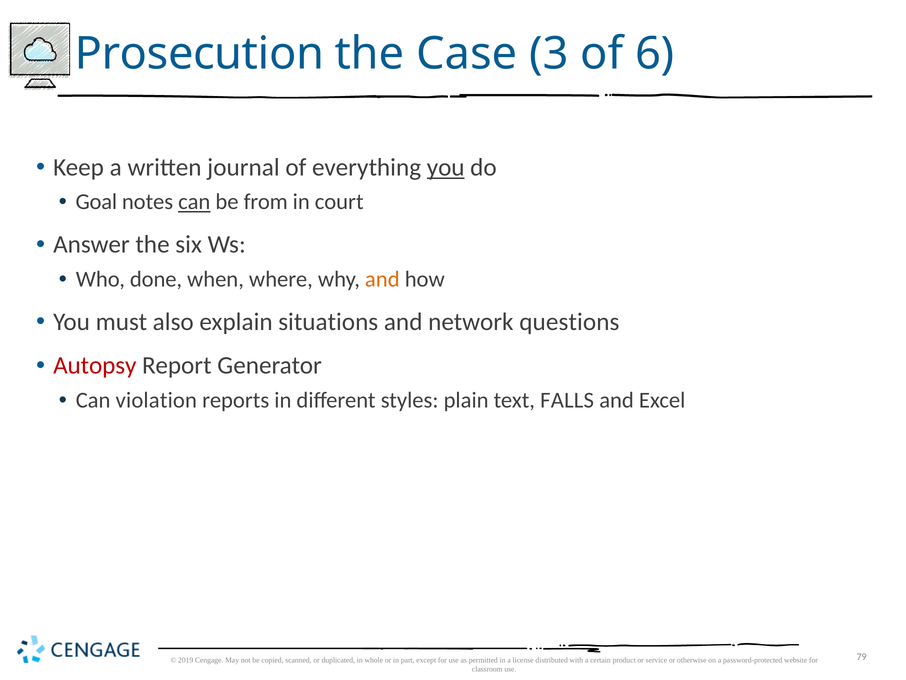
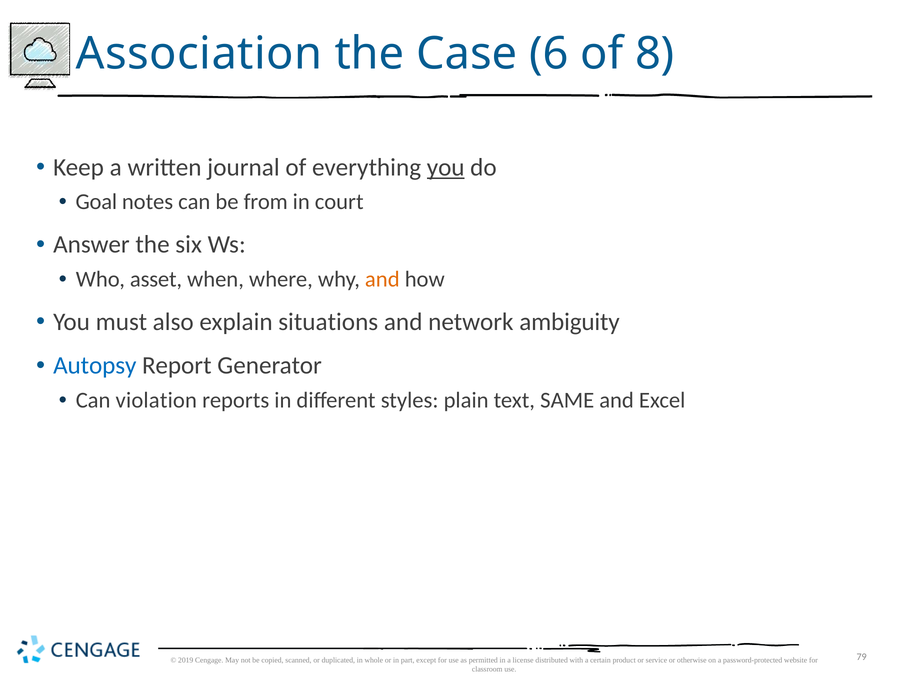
Prosecution: Prosecution -> Association
3: 3 -> 6
6: 6 -> 8
can at (194, 202) underline: present -> none
done: done -> asset
questions: questions -> ambiguity
Autopsy colour: red -> blue
FALLS: FALLS -> SAME
